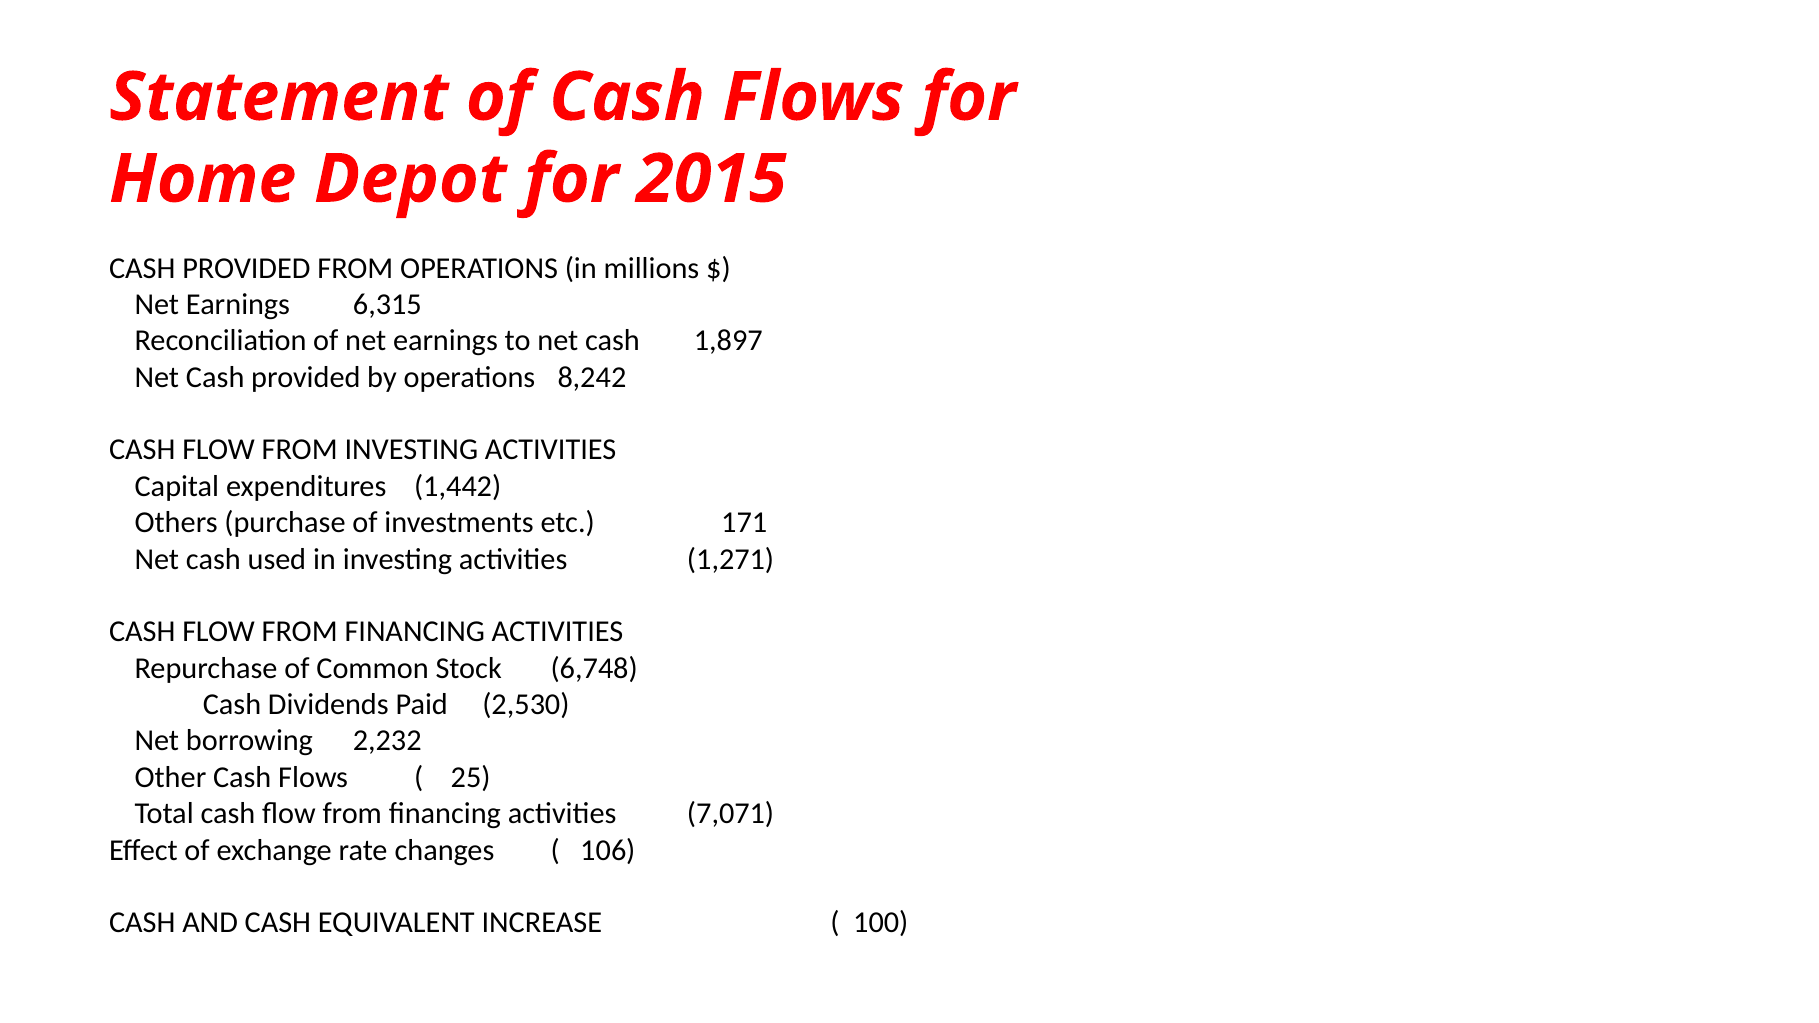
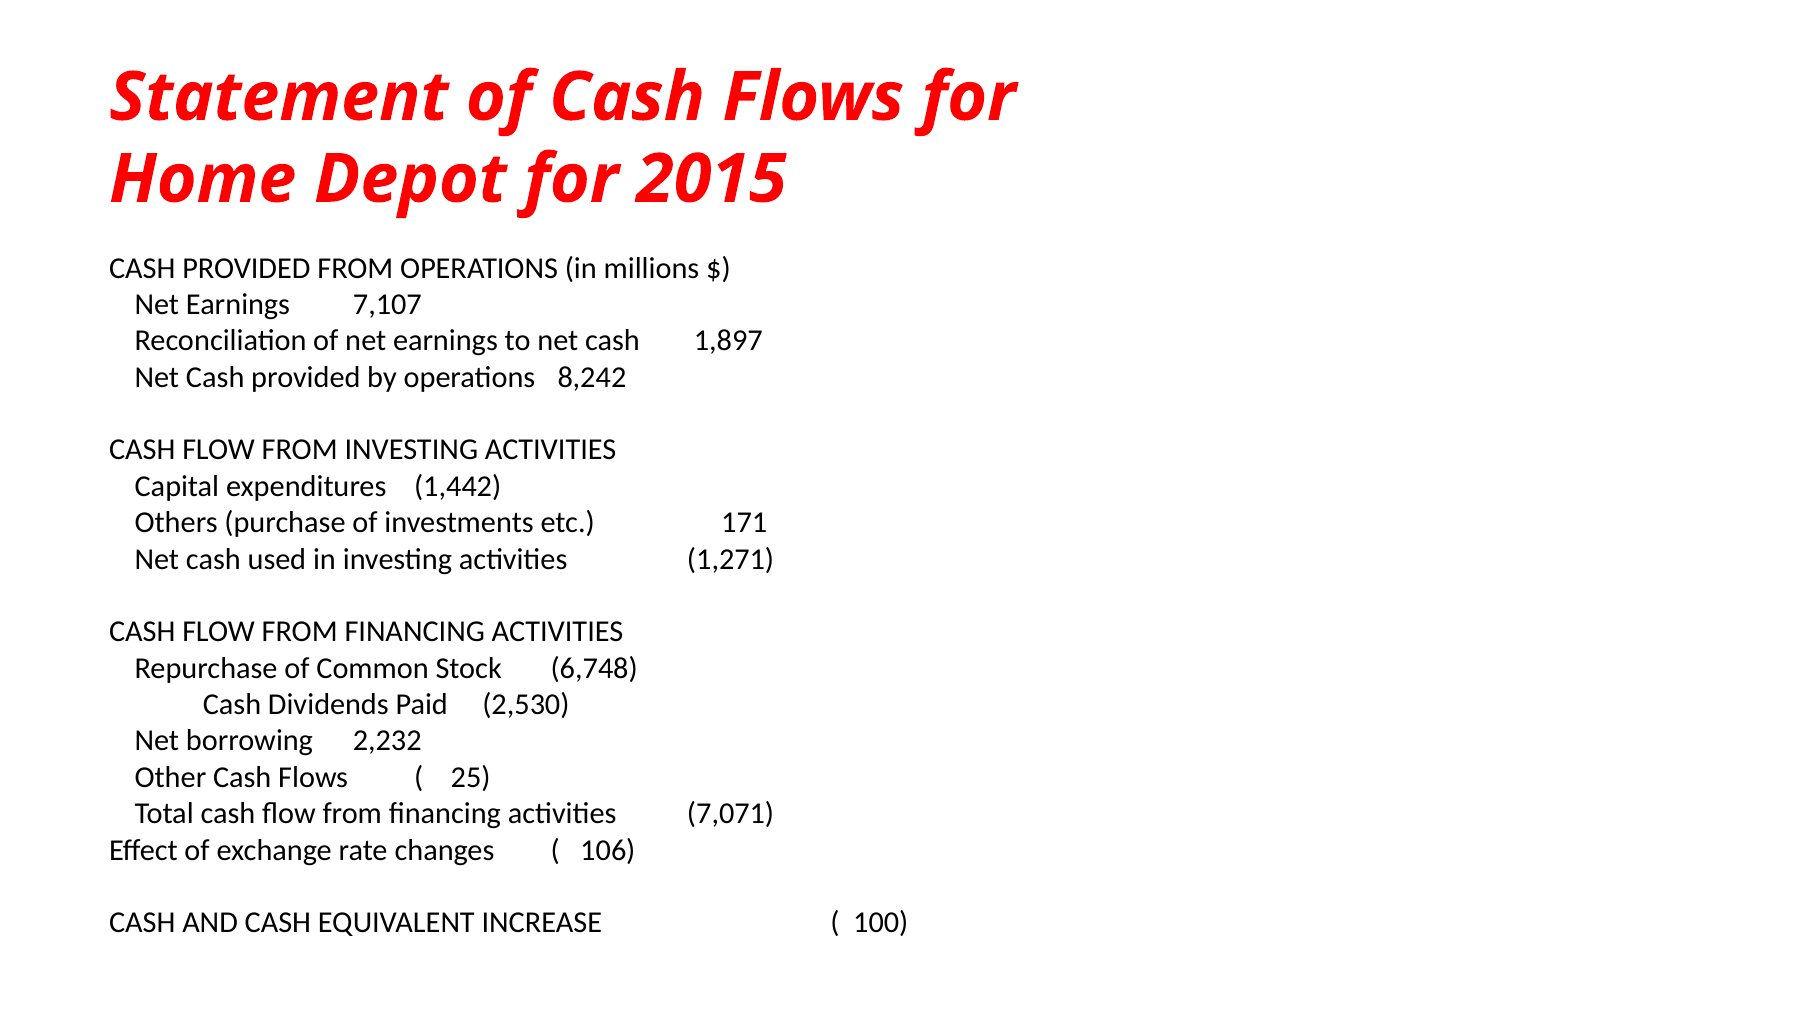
6,315: 6,315 -> 7,107
